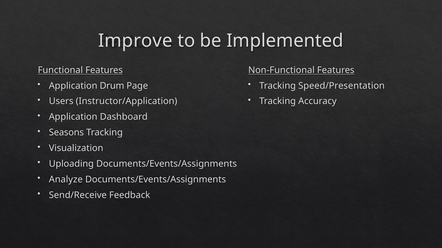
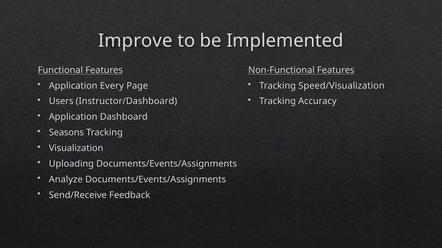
Drum: Drum -> Every
Speed/Presentation: Speed/Presentation -> Speed/Visualization
Instructor/Application: Instructor/Application -> Instructor/Dashboard
